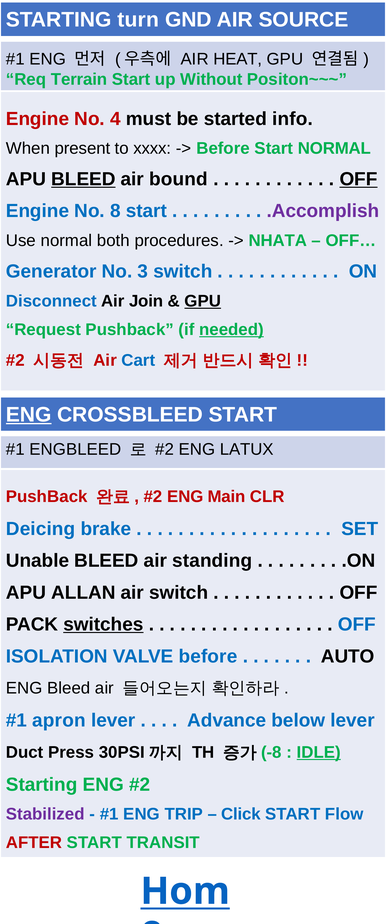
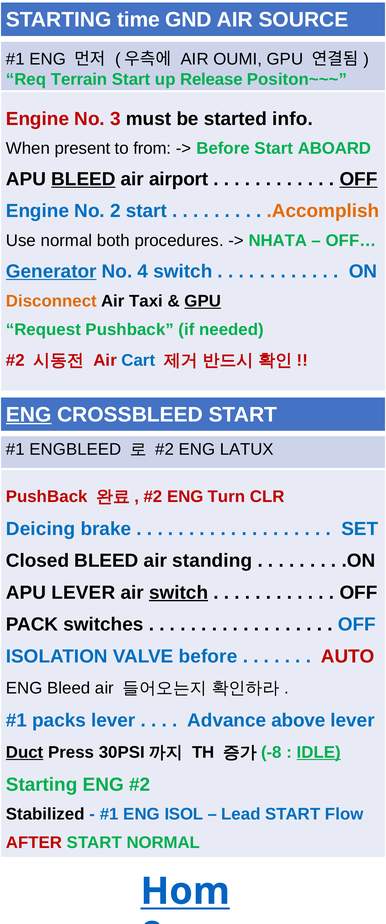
turn: turn -> time
HEAT: HEAT -> OUMI
Without: Without -> Release
4: 4 -> 3
xxxx: xxxx -> from
Start NORMAL: NORMAL -> ABOARD
bound: bound -> airport
8: 8 -> 2
.Accomplish colour: purple -> orange
Generator underline: none -> present
3: 3 -> 4
Disconnect colour: blue -> orange
Join: Join -> Taxi
needed underline: present -> none
Main: Main -> Turn
Unable: Unable -> Closed
APU ALLAN: ALLAN -> LEVER
switch at (179, 592) underline: none -> present
switches underline: present -> none
AUTO colour: black -> red
apron: apron -> packs
below: below -> above
Duct underline: none -> present
Stabilized colour: purple -> black
TRIP: TRIP -> ISOL
Click: Click -> Lead
START TRANSIT: TRANSIT -> NORMAL
